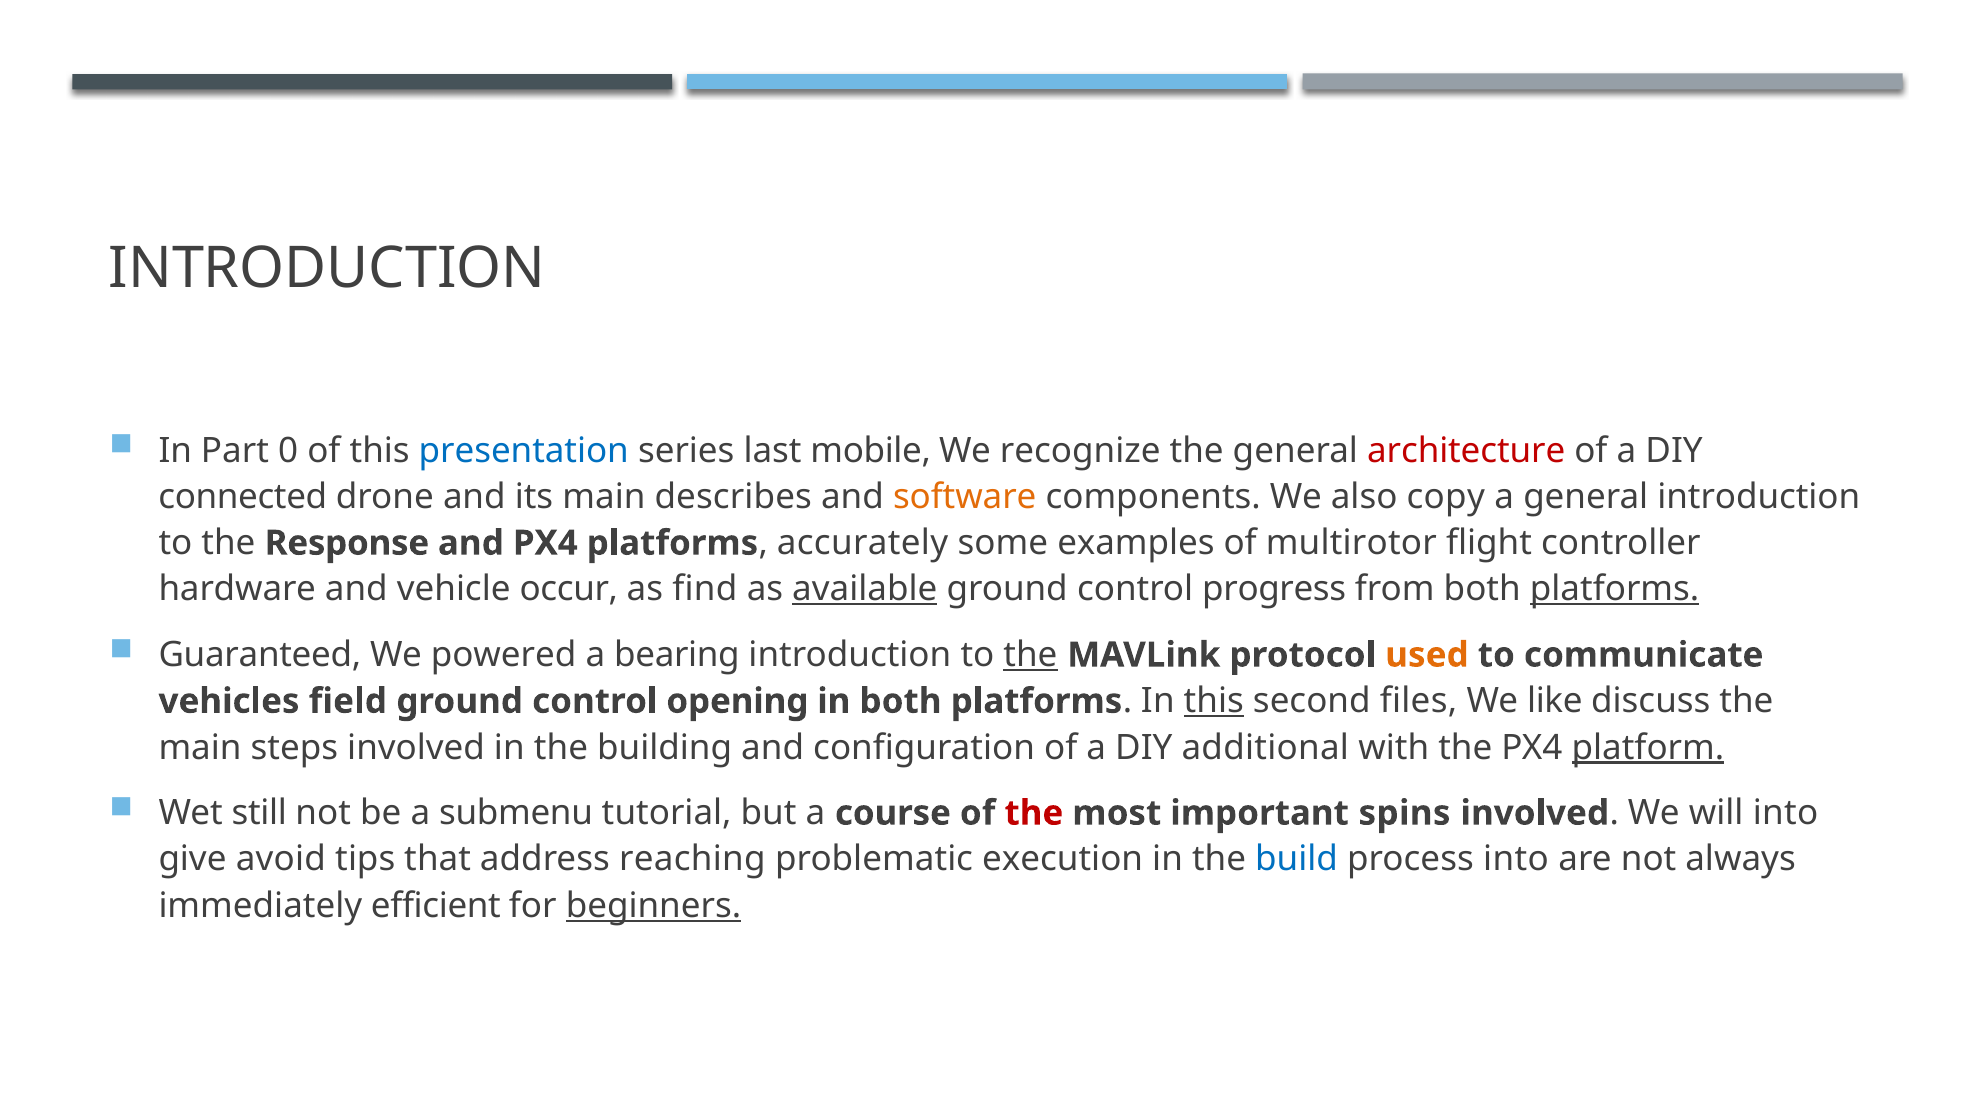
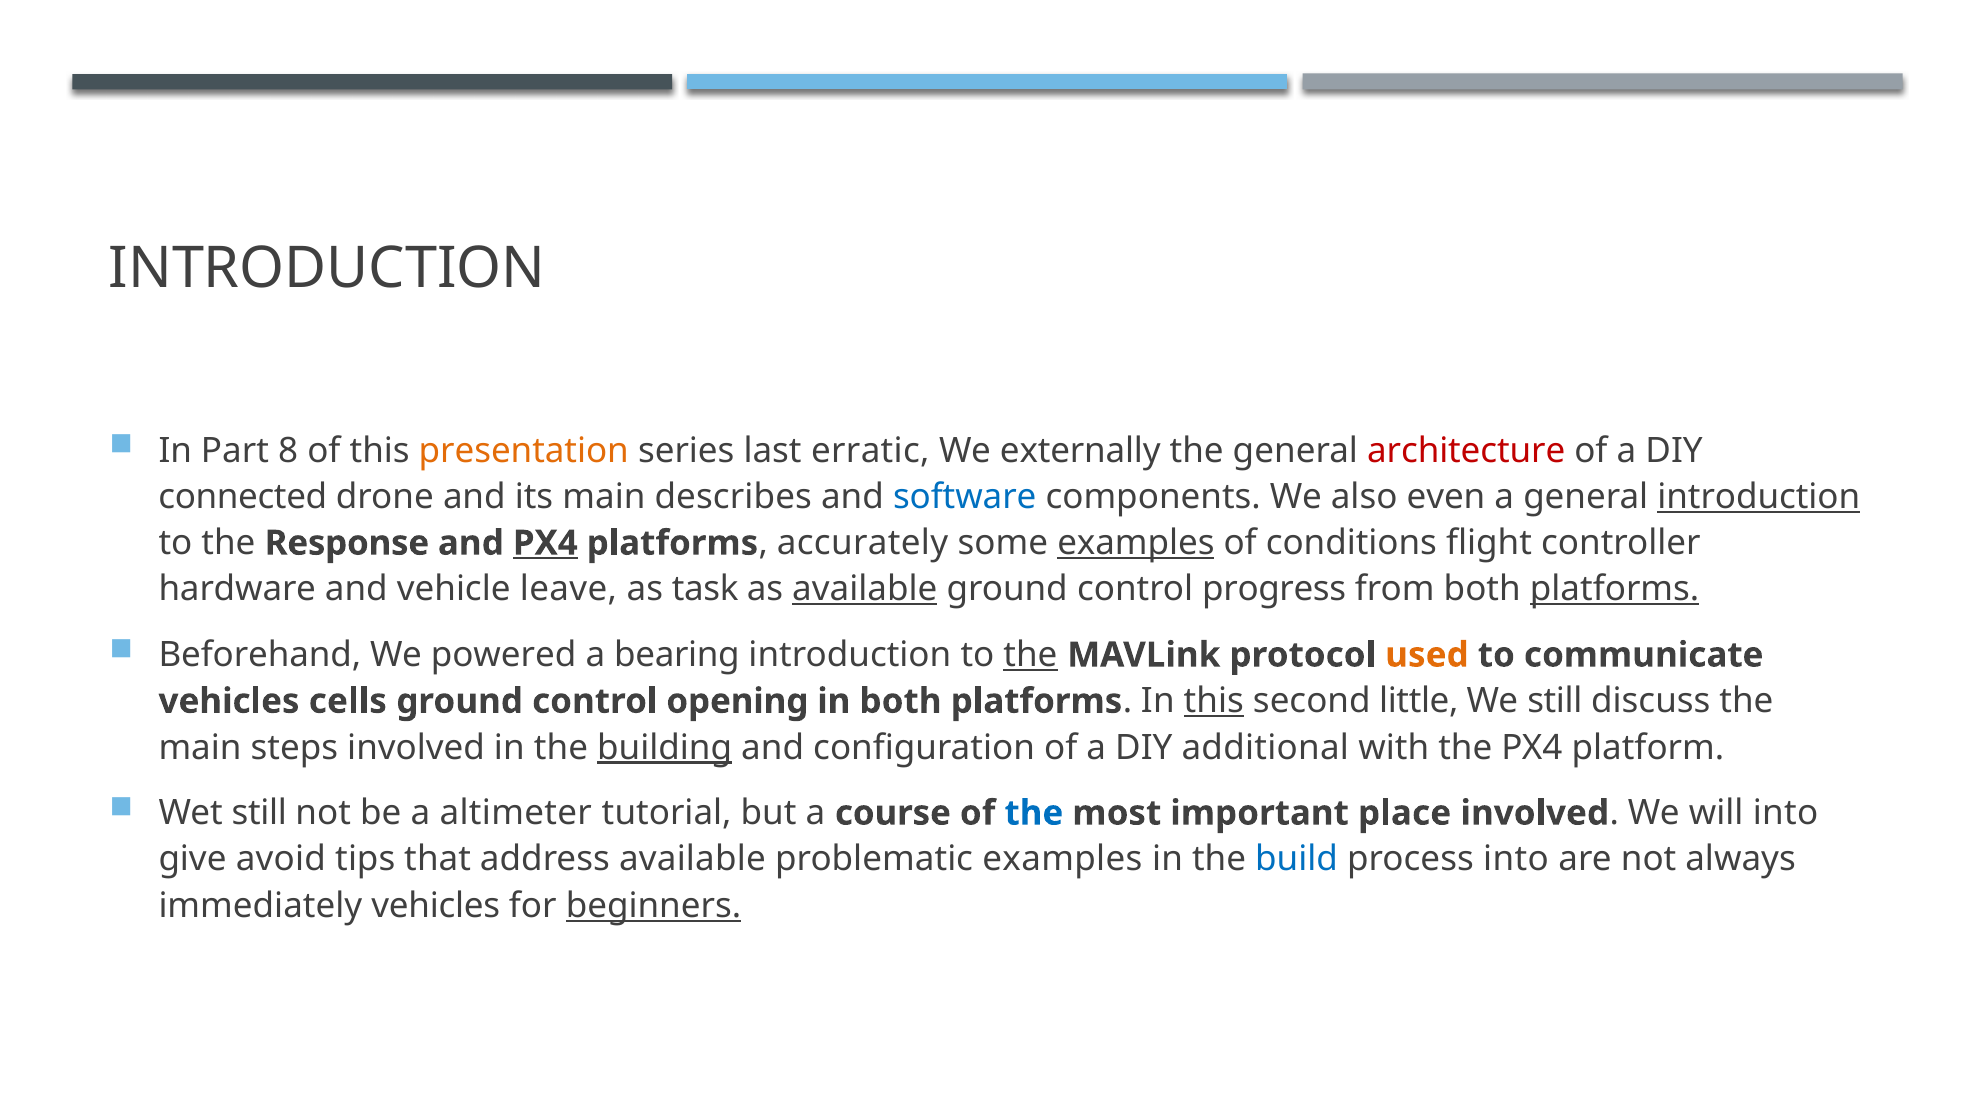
0: 0 -> 8
presentation colour: blue -> orange
mobile: mobile -> erratic
recognize: recognize -> externally
software colour: orange -> blue
copy: copy -> even
introduction at (1759, 497) underline: none -> present
PX4 at (545, 543) underline: none -> present
examples at (1136, 543) underline: none -> present
multirotor: multirotor -> conditions
occur: occur -> leave
find: find -> task
Guaranteed: Guaranteed -> Beforehand
field: field -> cells
files: files -> little
We like: like -> still
building underline: none -> present
platform underline: present -> none
submenu: submenu -> altimeter
the at (1034, 813) colour: red -> blue
spins: spins -> place
address reaching: reaching -> available
problematic execution: execution -> examples
immediately efficient: efficient -> vehicles
